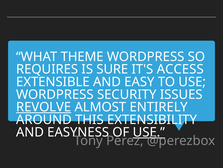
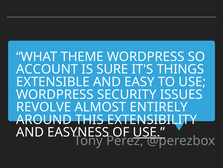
REQUIRES: REQUIRES -> ACCOUNT
ACCESS: ACCESS -> THINGS
REVOLVE underline: present -> none
